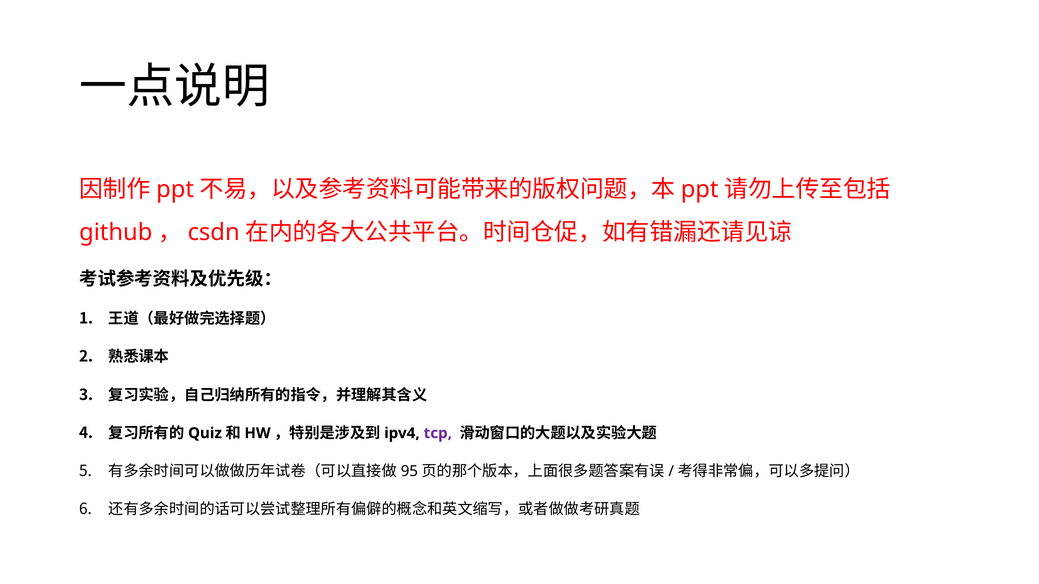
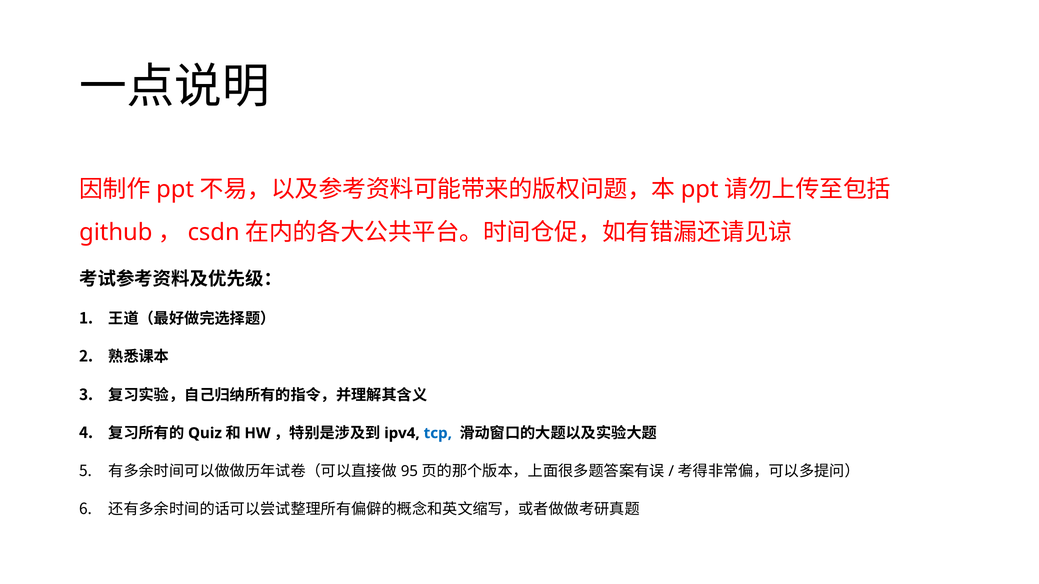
tcp colour: purple -> blue
